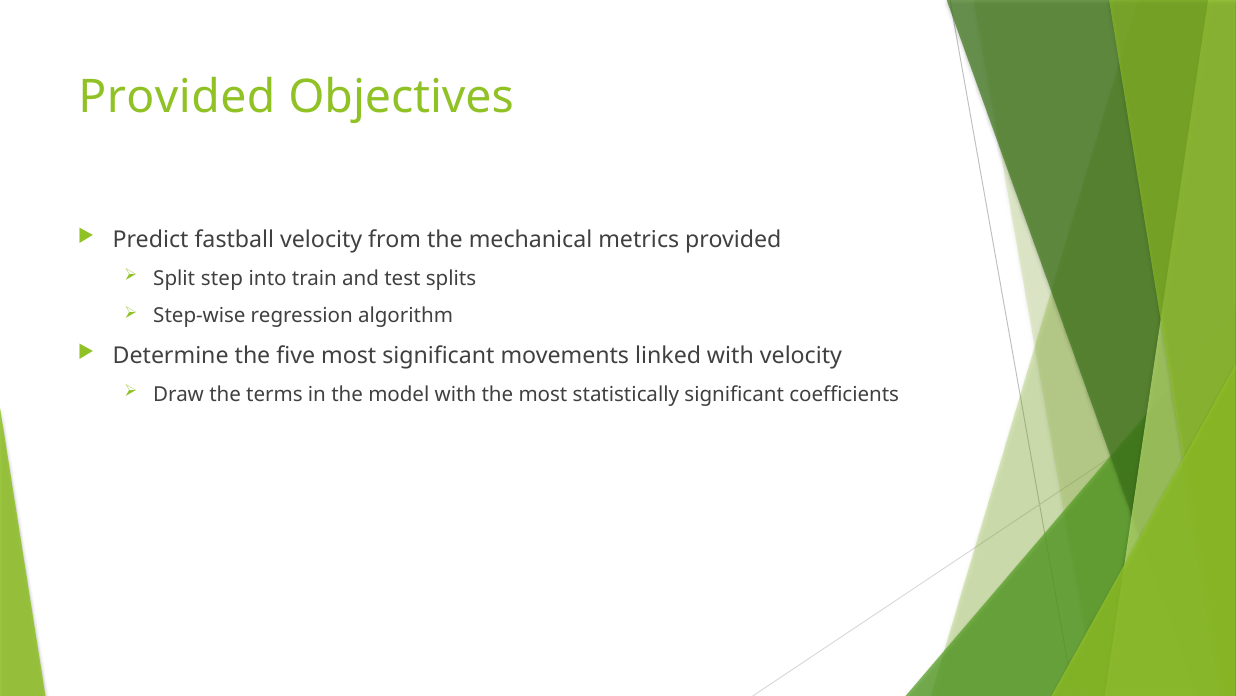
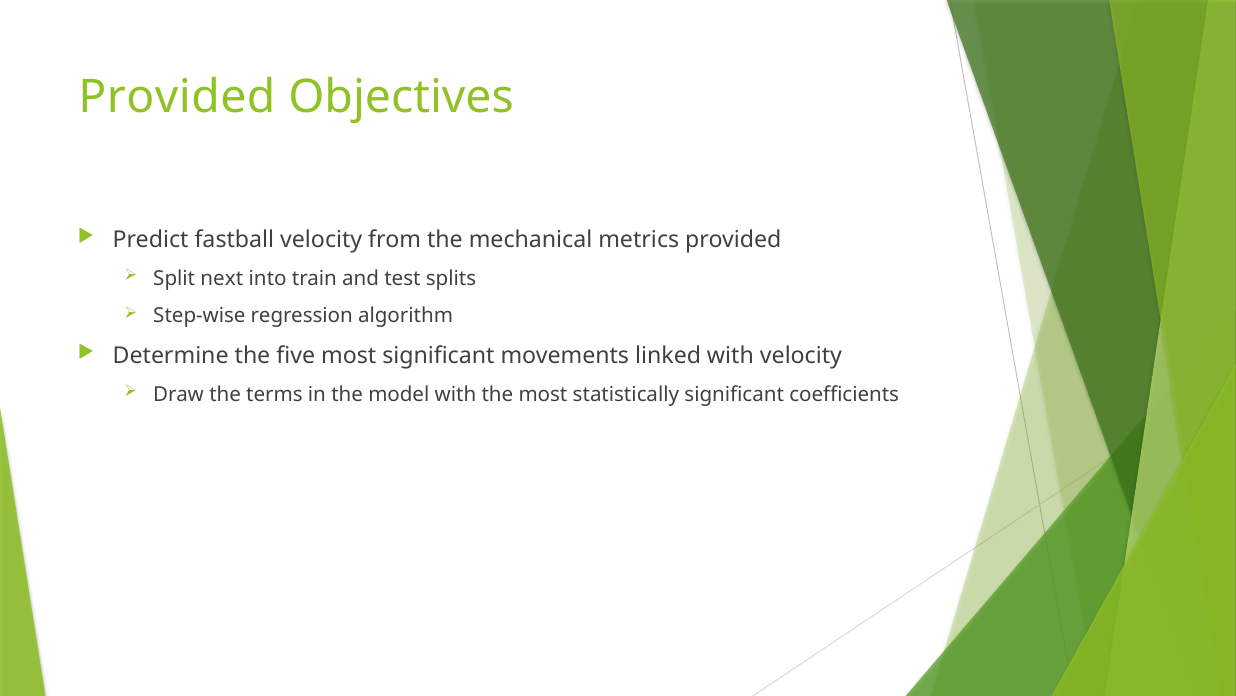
step: step -> next
